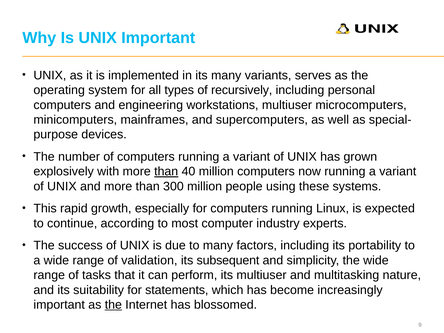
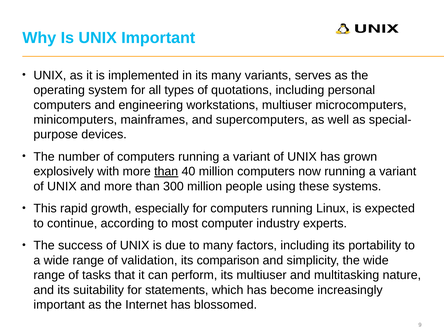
recursively: recursively -> quotations
subsequent: subsequent -> comparison
the at (113, 305) underline: present -> none
